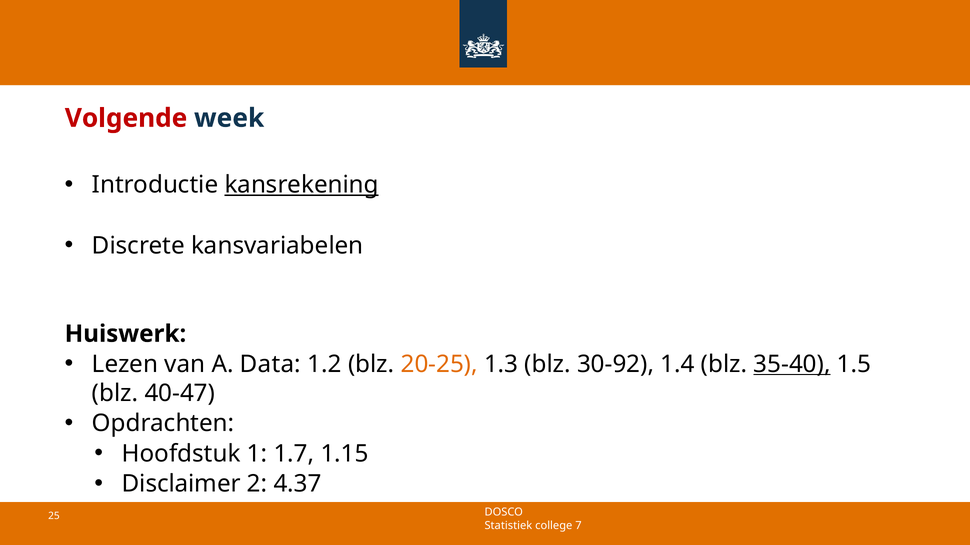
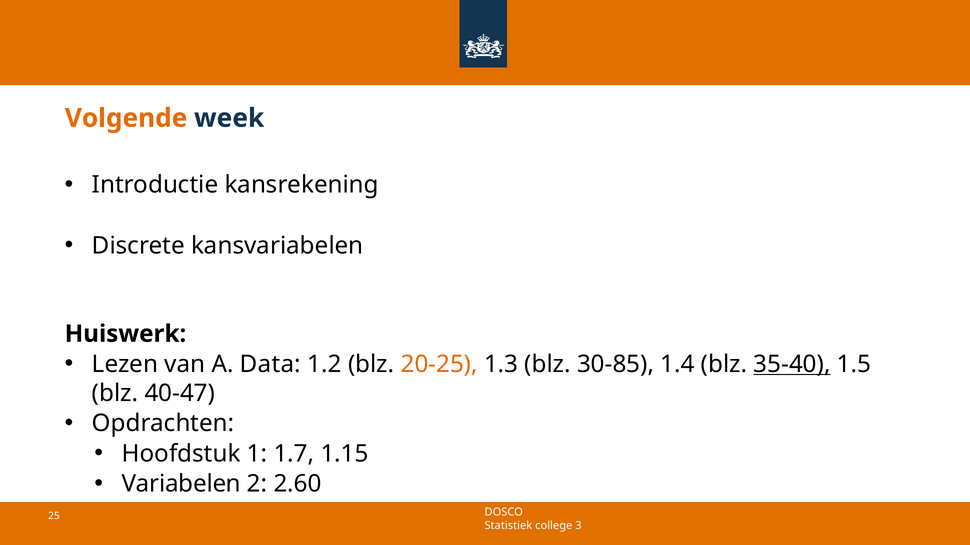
Volgende colour: red -> orange
kansrekening underline: present -> none
30-92: 30-92 -> 30-85
Disclaimer: Disclaimer -> Variabelen
4.37: 4.37 -> 2.60
7: 7 -> 3
